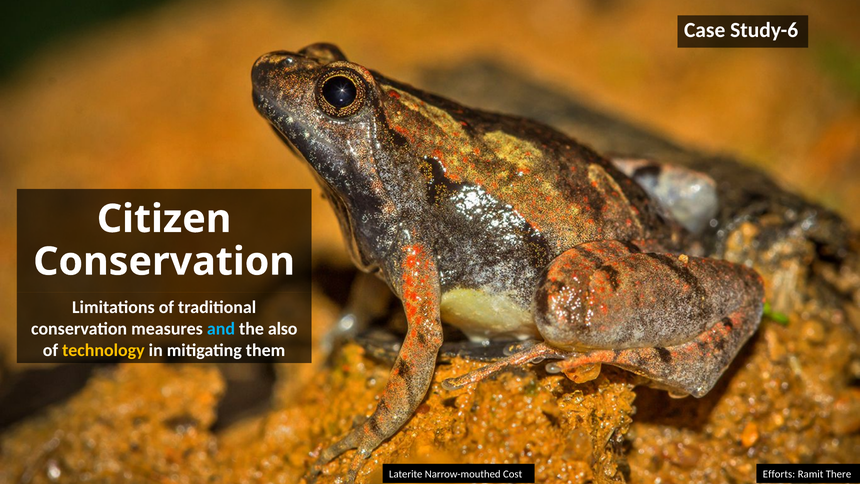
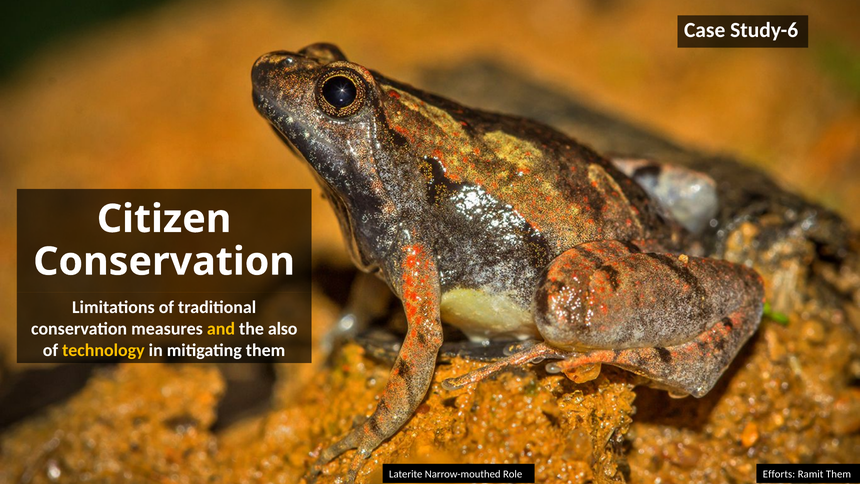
and colour: light blue -> yellow
Cost: Cost -> Role
Ramit There: There -> Them
